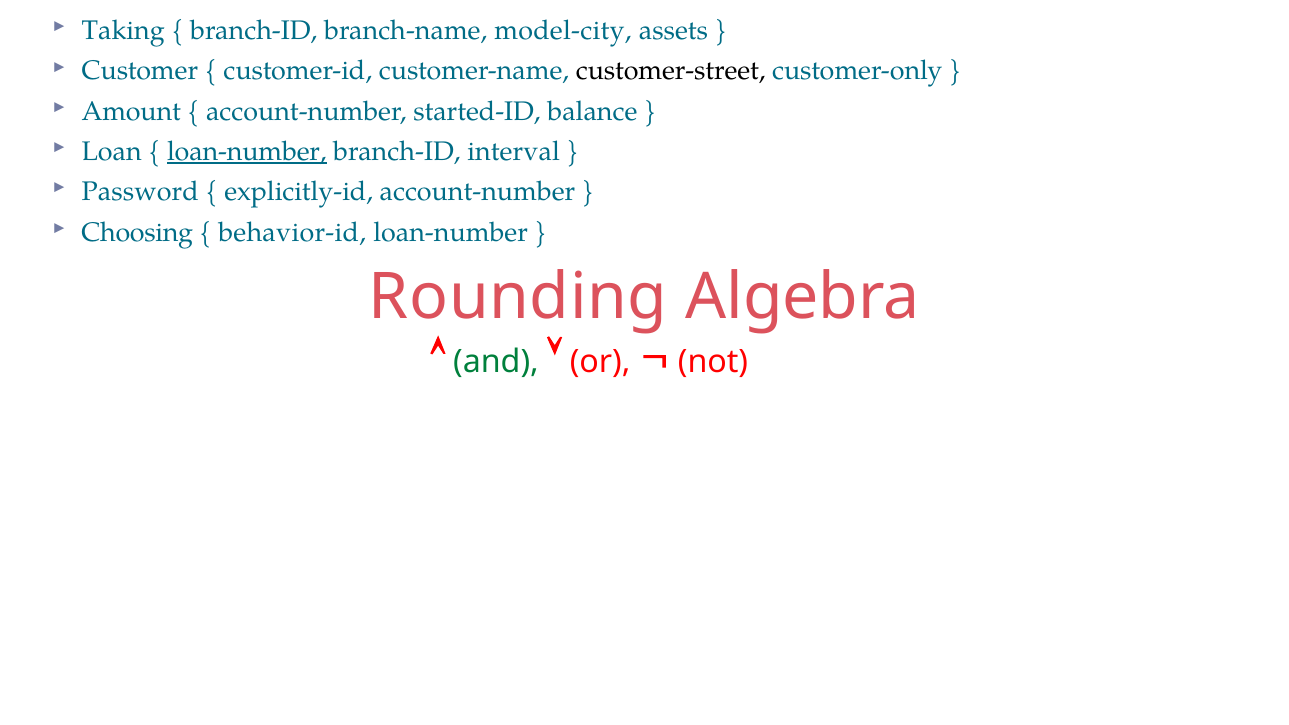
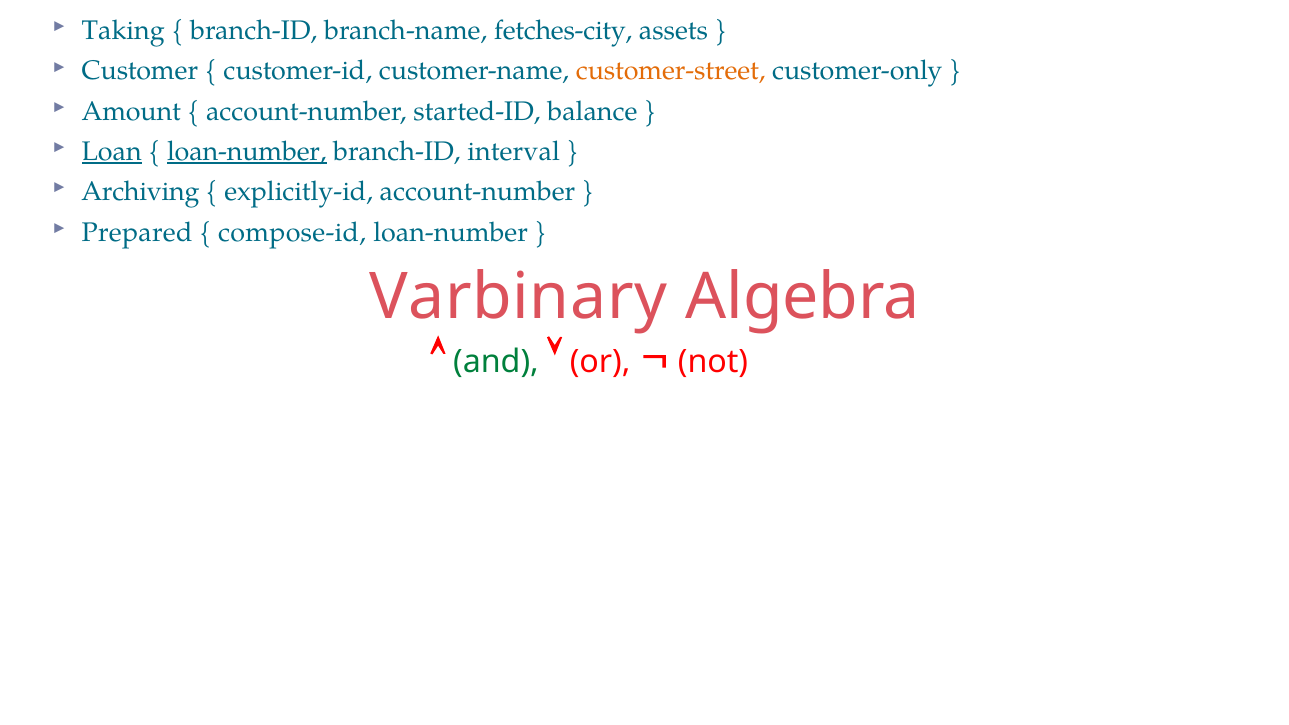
model-city: model-city -> fetches-city
customer-street colour: black -> orange
Loan underline: none -> present
Password: Password -> Archiving
Choosing: Choosing -> Prepared
behavior-id: behavior-id -> compose-id
Rounding: Rounding -> Varbinary
